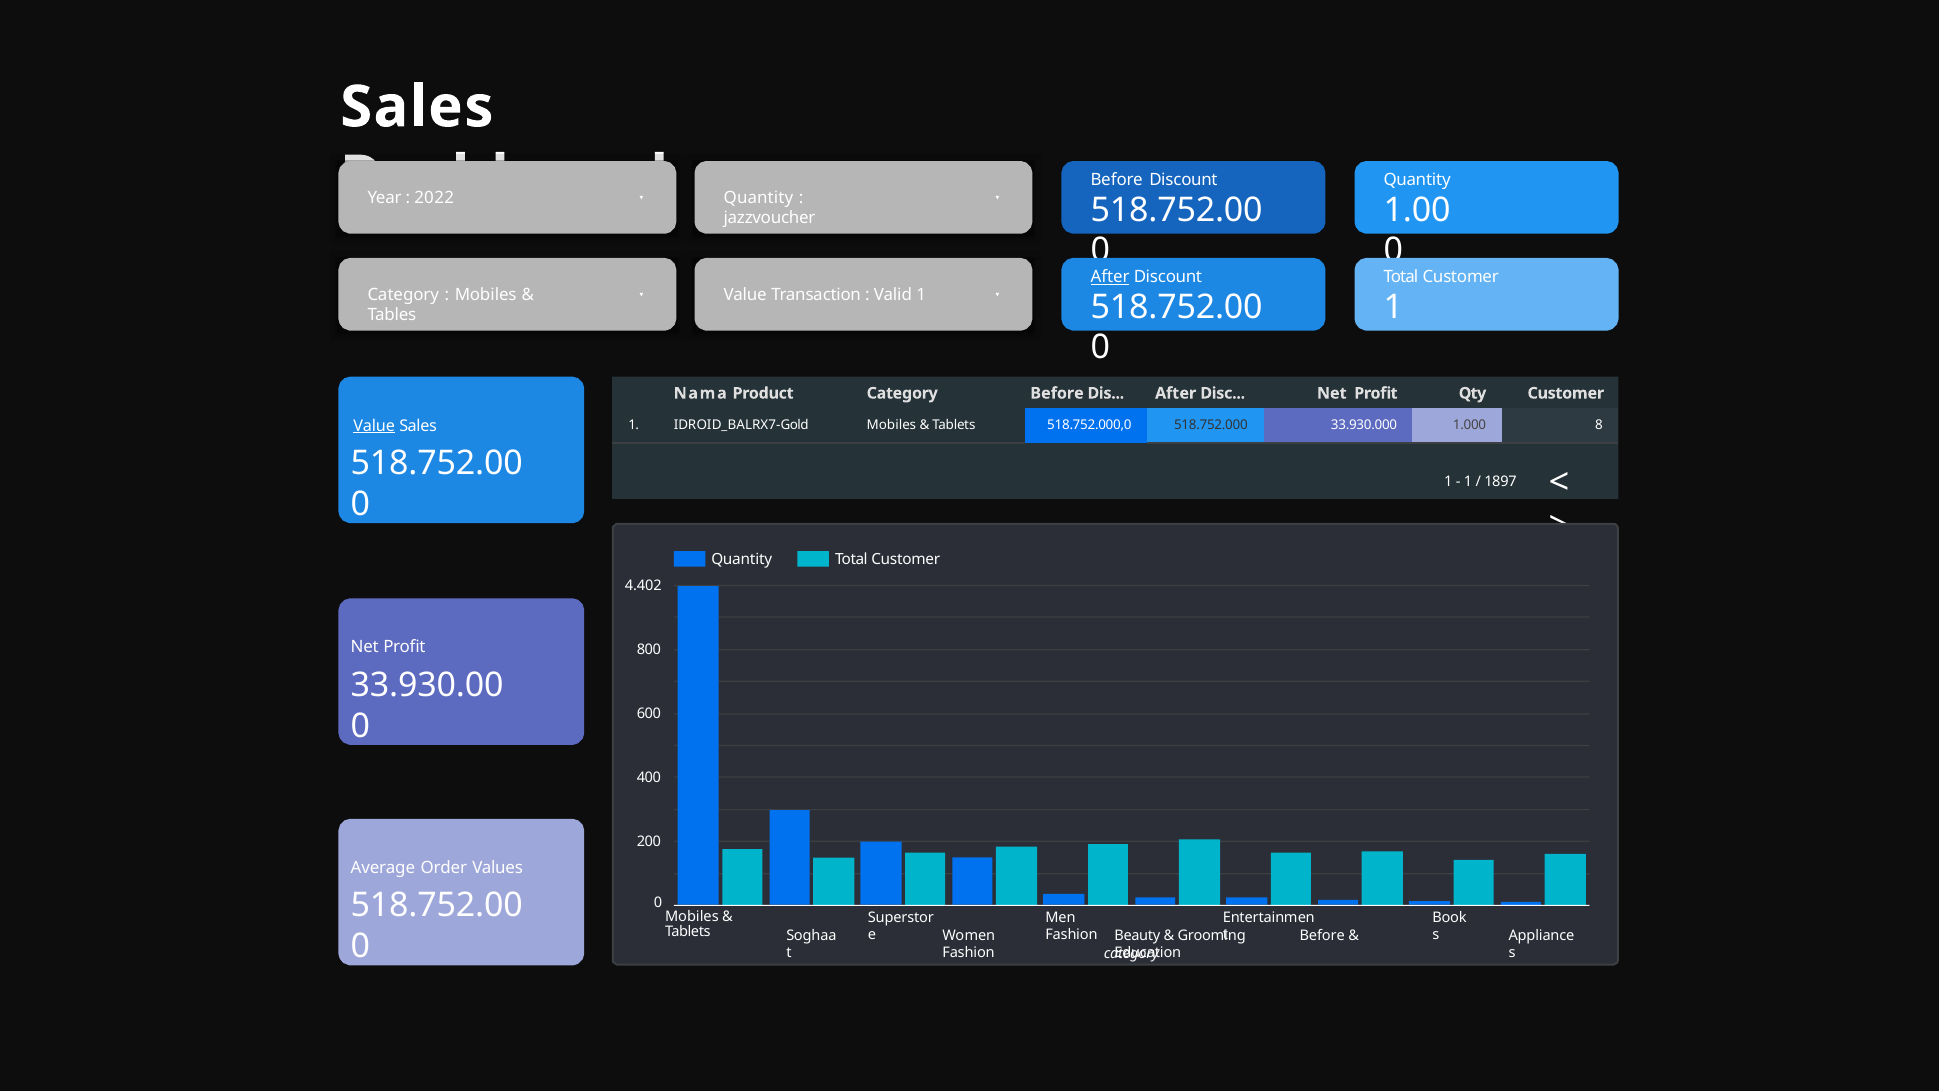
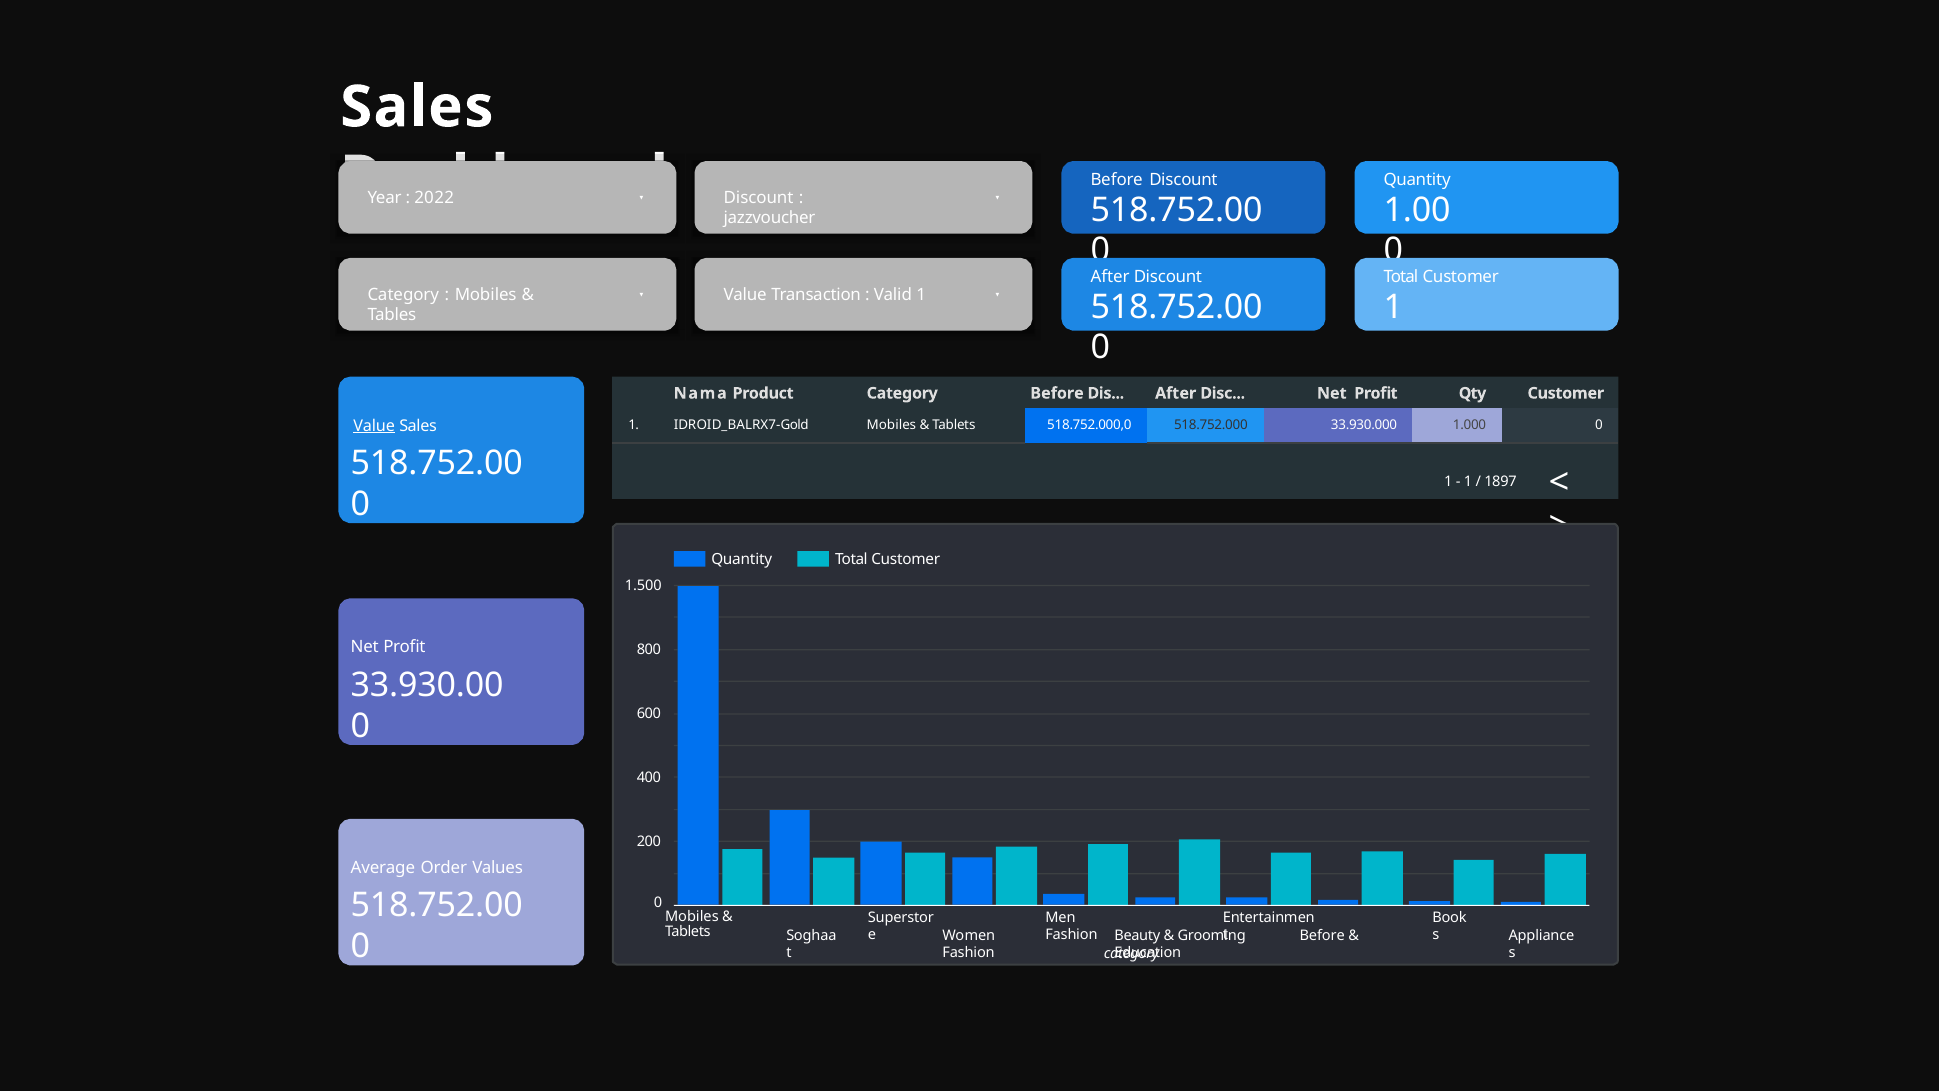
Quantity at (758, 198): Quantity -> Discount
After at (1110, 277) underline: present -> none
1.000 8: 8 -> 0
4.402: 4.402 -> 1.500
